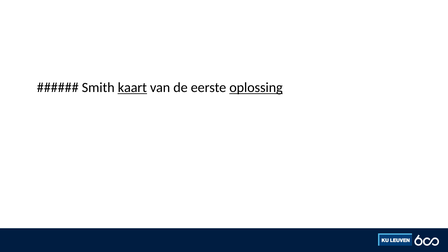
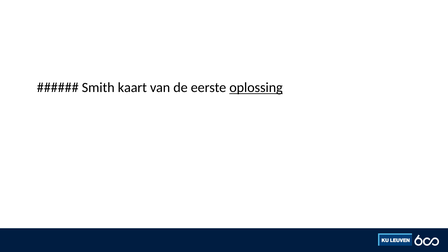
kaart underline: present -> none
